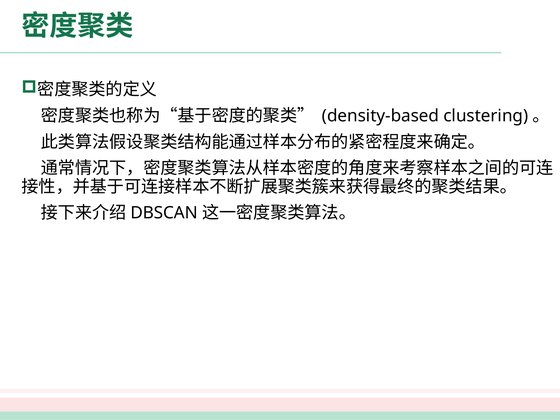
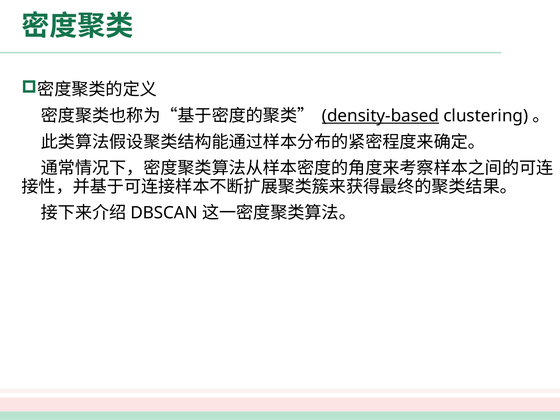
density-based underline: none -> present
